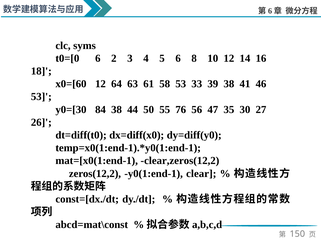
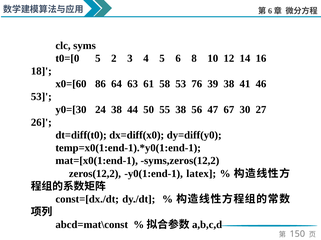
t0=[0 6: 6 -> 5
x0=[60 12: 12 -> 86
33: 33 -> 76
84: 84 -> 24
55 76: 76 -> 38
35: 35 -> 67
clear,zeros(12,2: clear,zeros(12,2 -> syms,zeros(12,2
clear: clear -> latex
